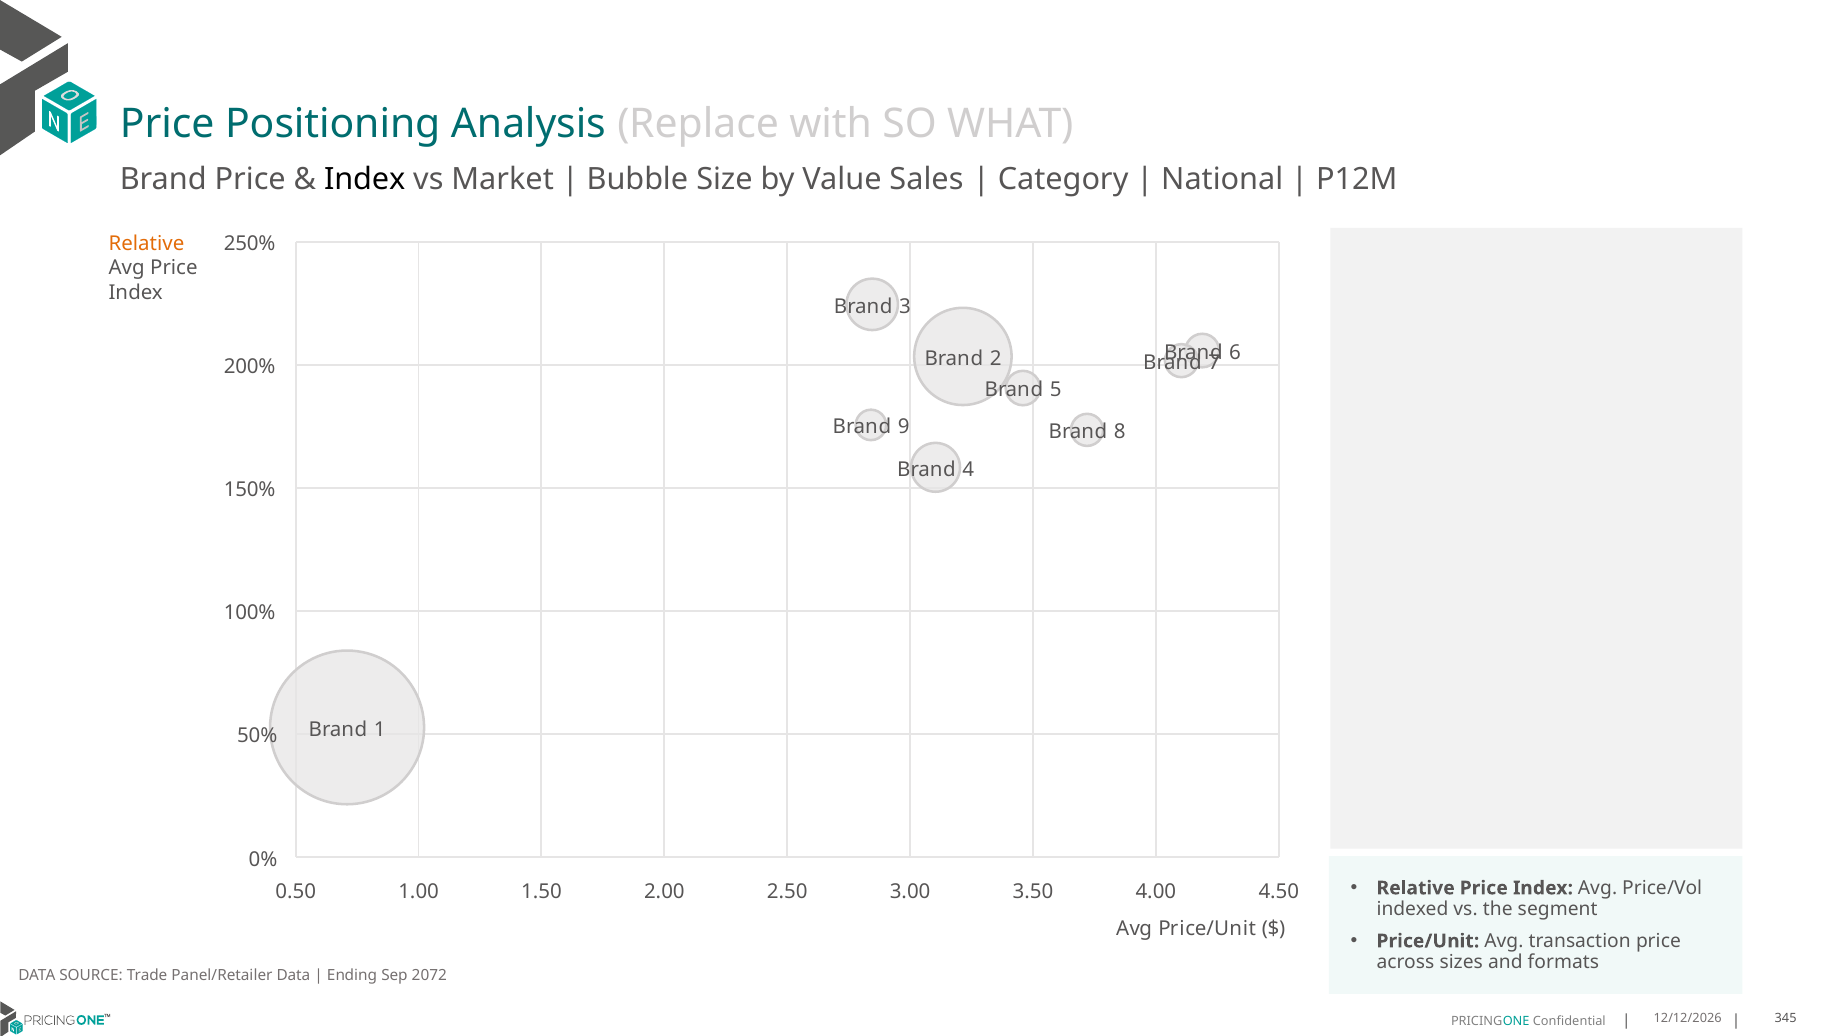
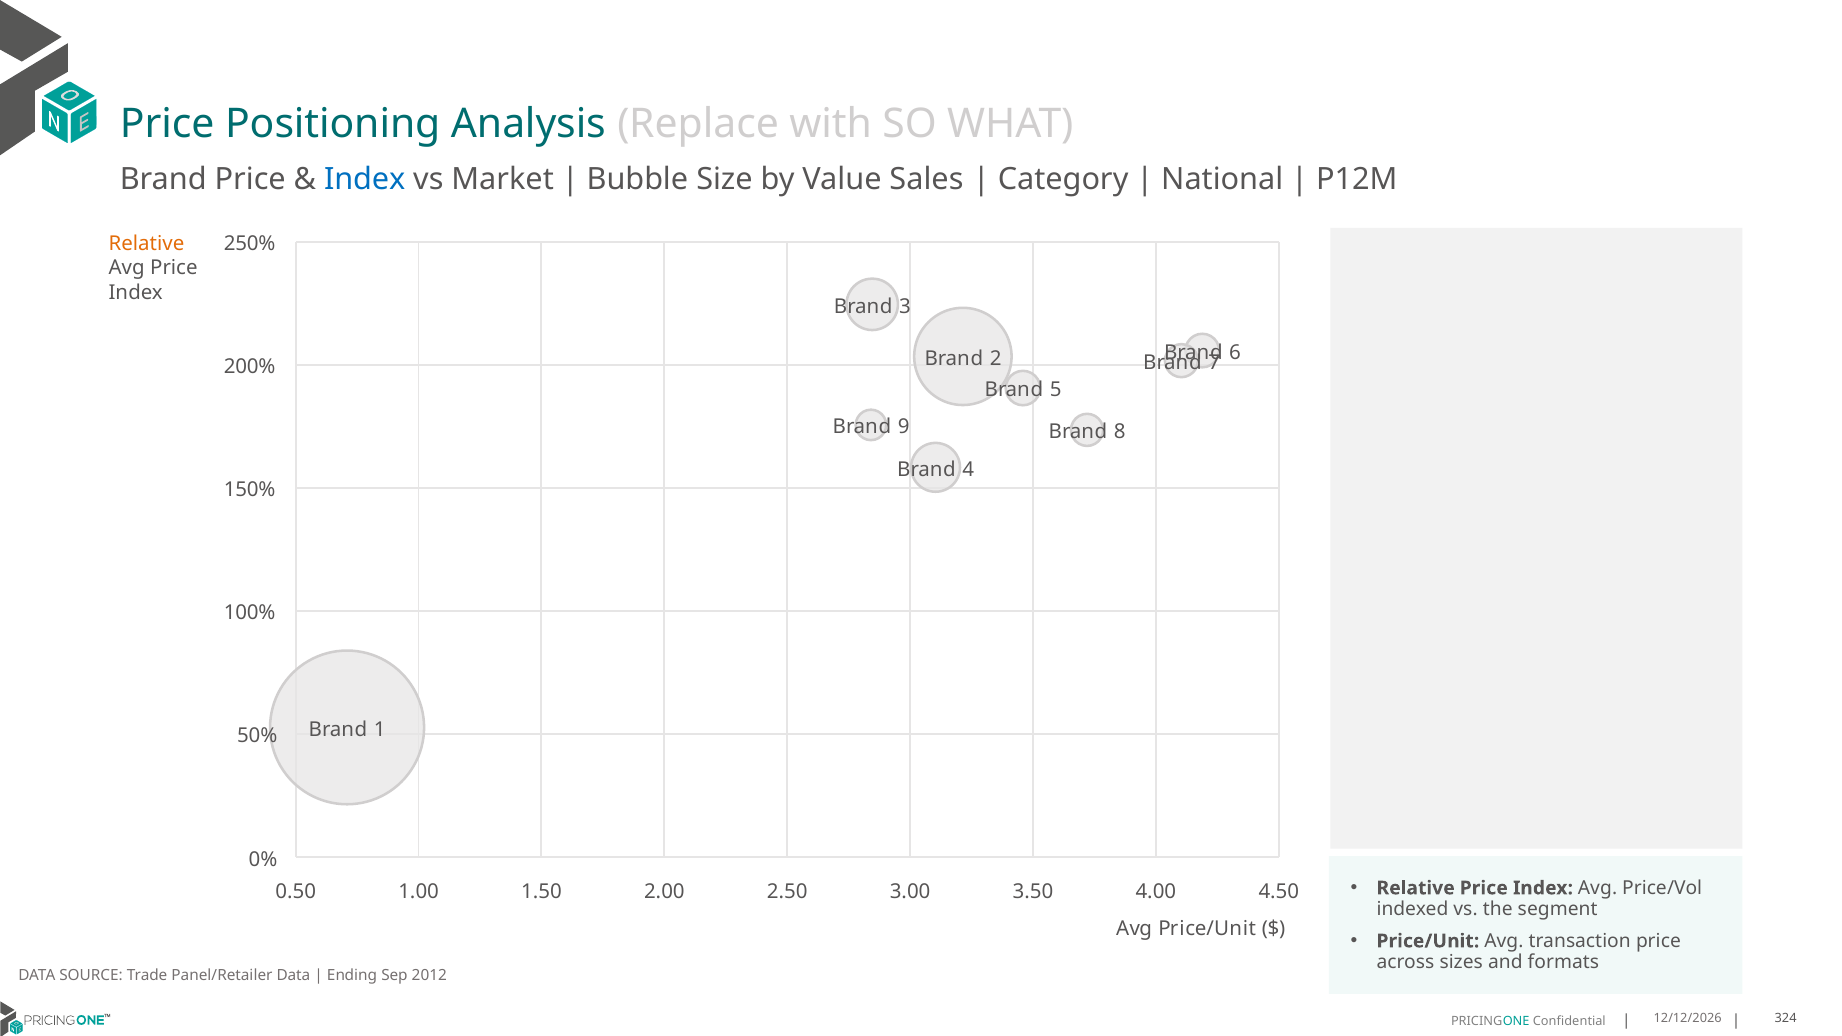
Index at (365, 180) colour: black -> blue
2072: 2072 -> 2012
345: 345 -> 324
